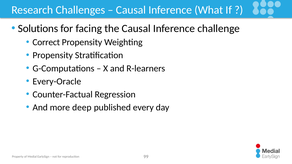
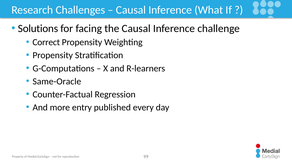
Every-Oracle: Every-Oracle -> Same-Oracle
deep: deep -> entry
